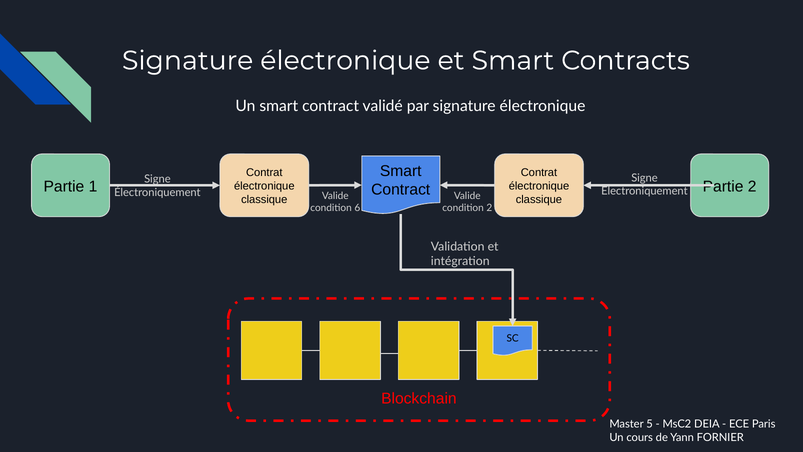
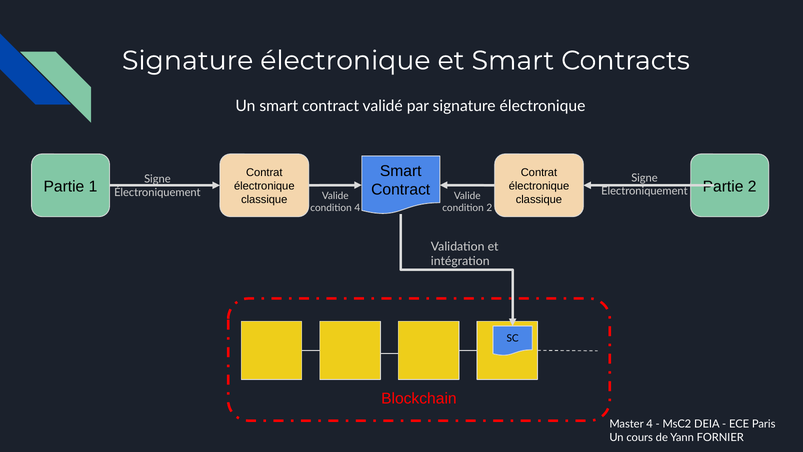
condition 6: 6 -> 4
Master 5: 5 -> 4
